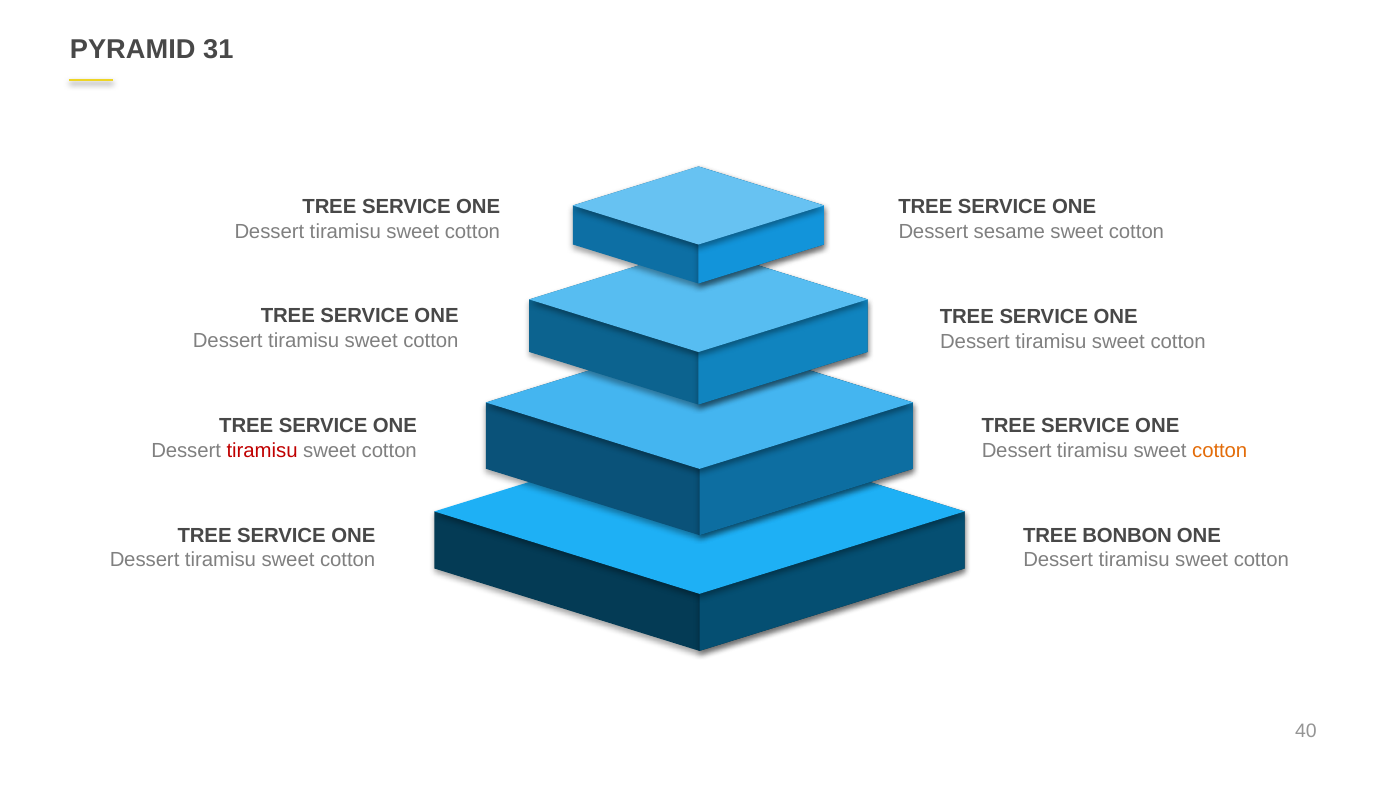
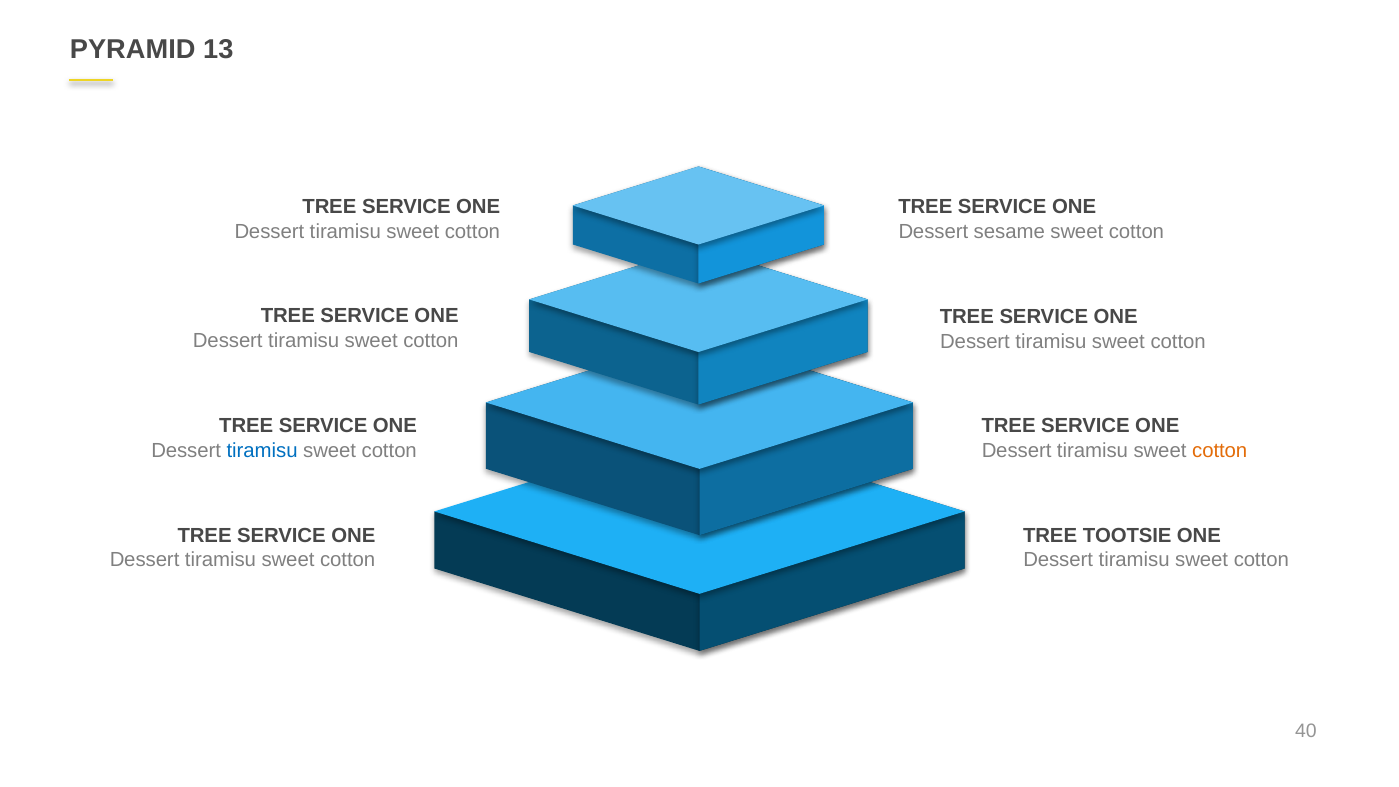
31: 31 -> 13
tiramisu at (262, 451) colour: red -> blue
BONBON: BONBON -> TOOTSIE
